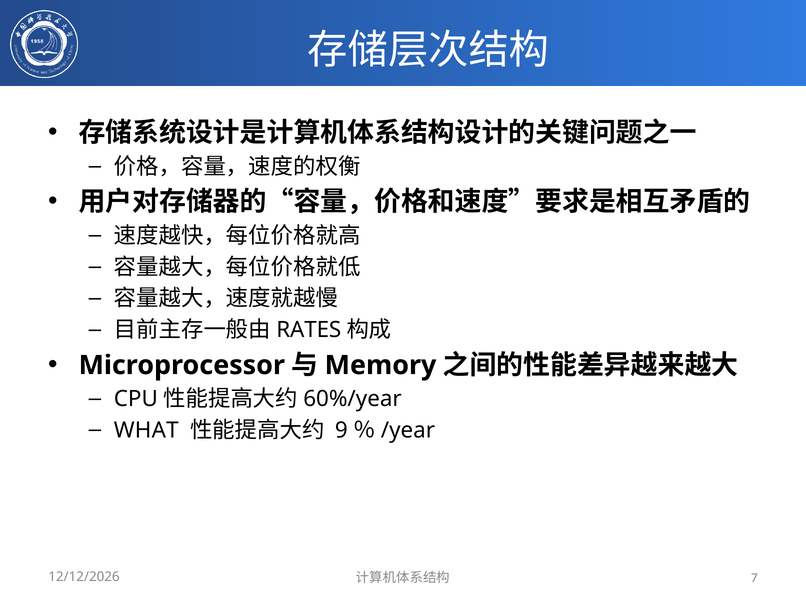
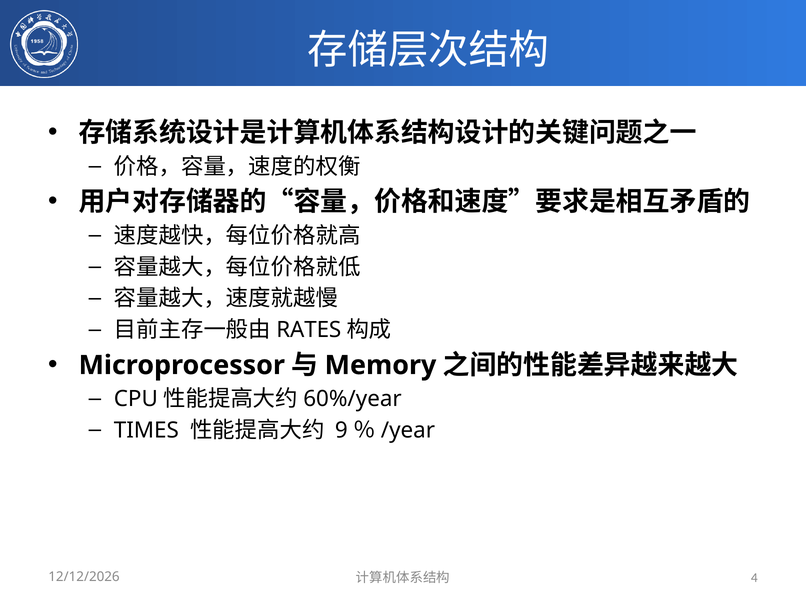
WHAT: WHAT -> TIMES
7: 7 -> 4
